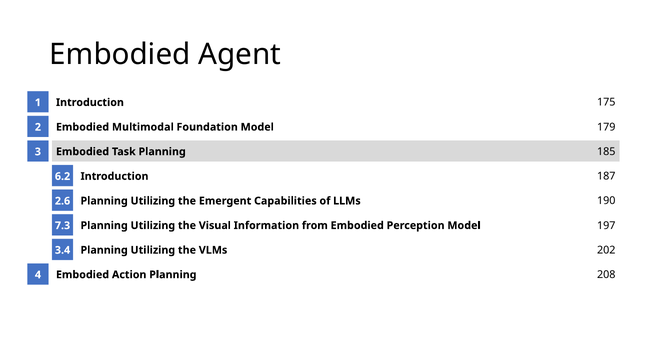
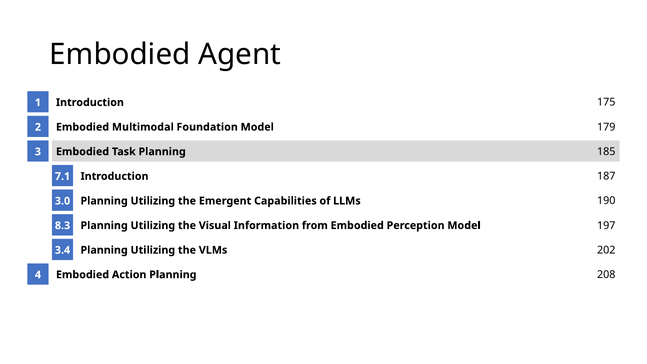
6.2: 6.2 -> 7.1
2.6: 2.6 -> 3.0
7.3: 7.3 -> 8.3
